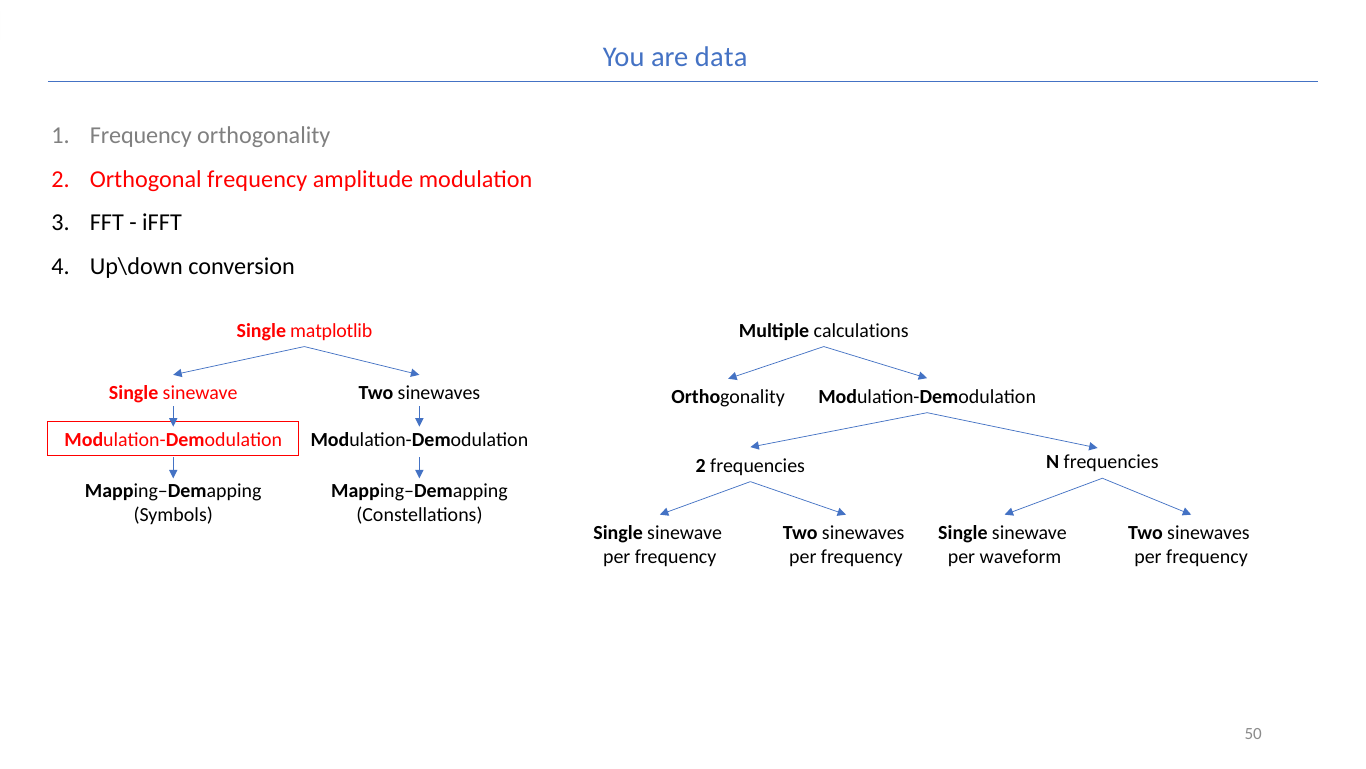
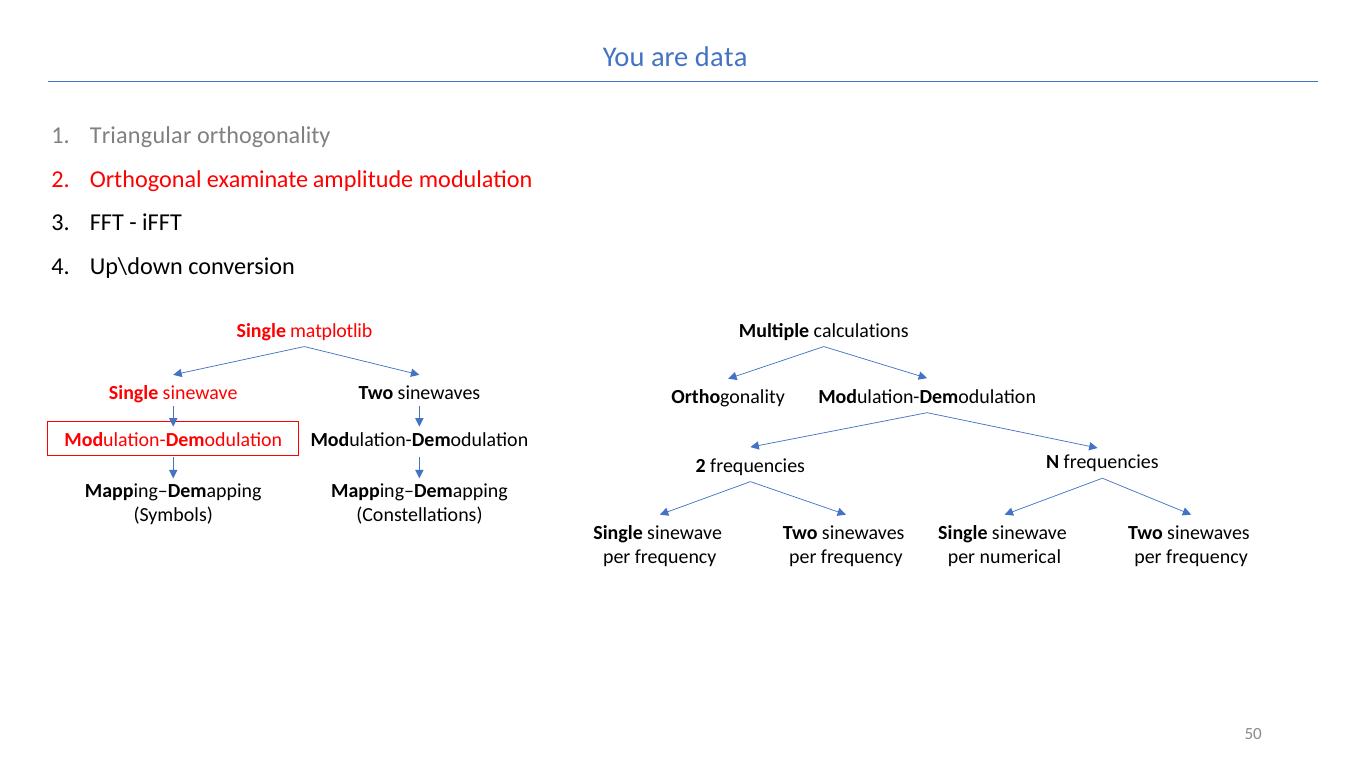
Frequency at (141, 135): Frequency -> Triangular
Orthogonal frequency: frequency -> examinate
waveform: waveform -> numerical
